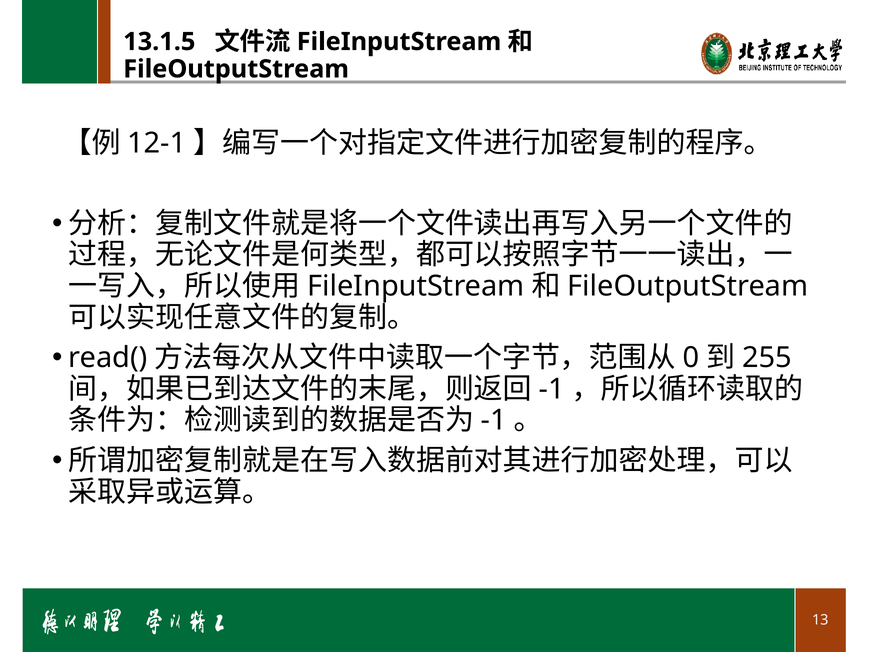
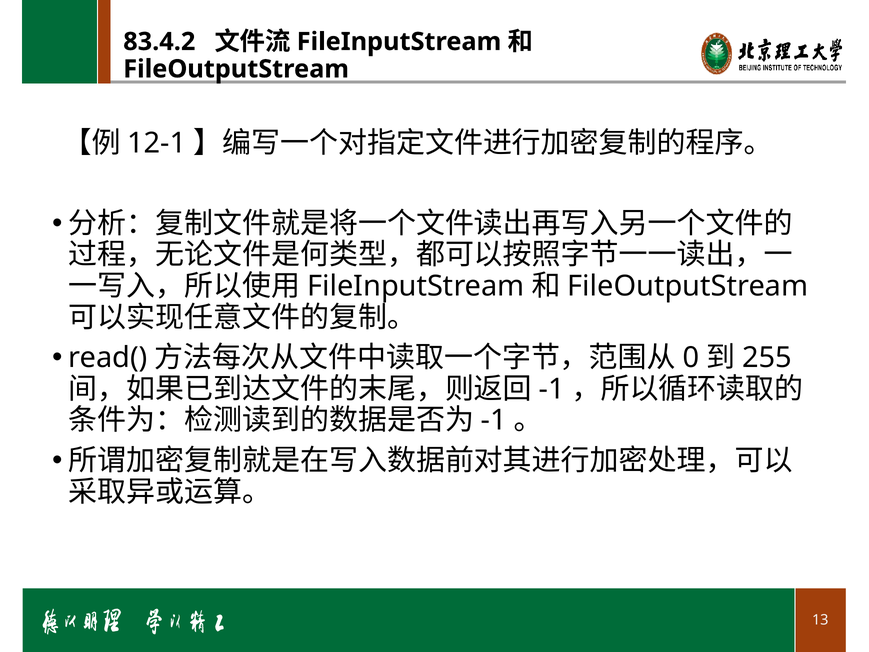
13.1.5: 13.1.5 -> 83.4.2
